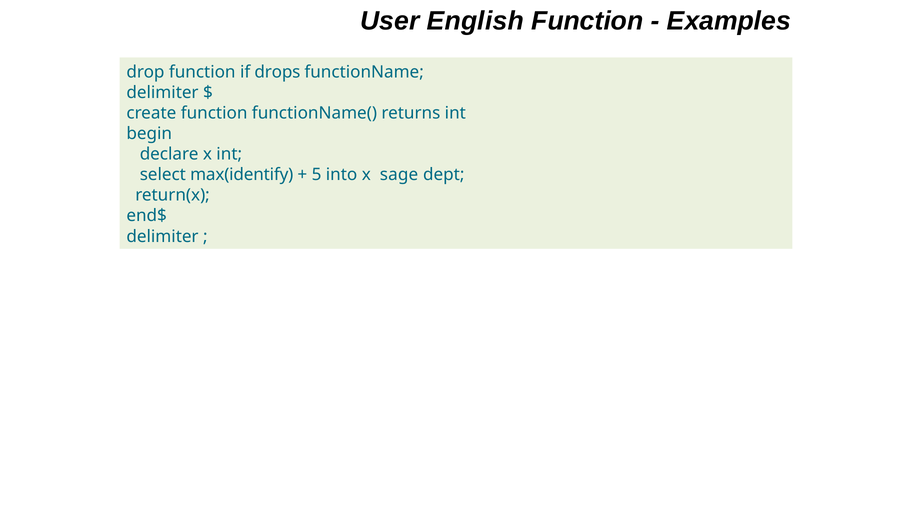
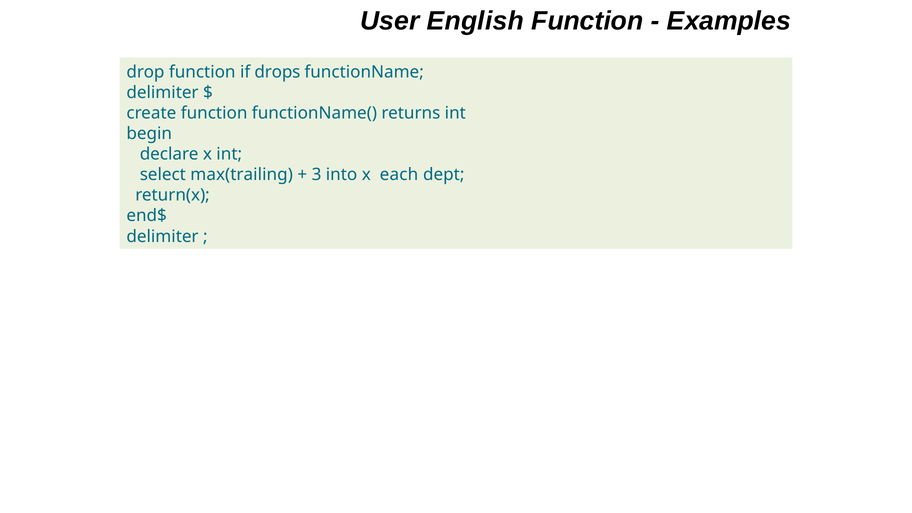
max(identify: max(identify -> max(trailing
5: 5 -> 3
sage: sage -> each
